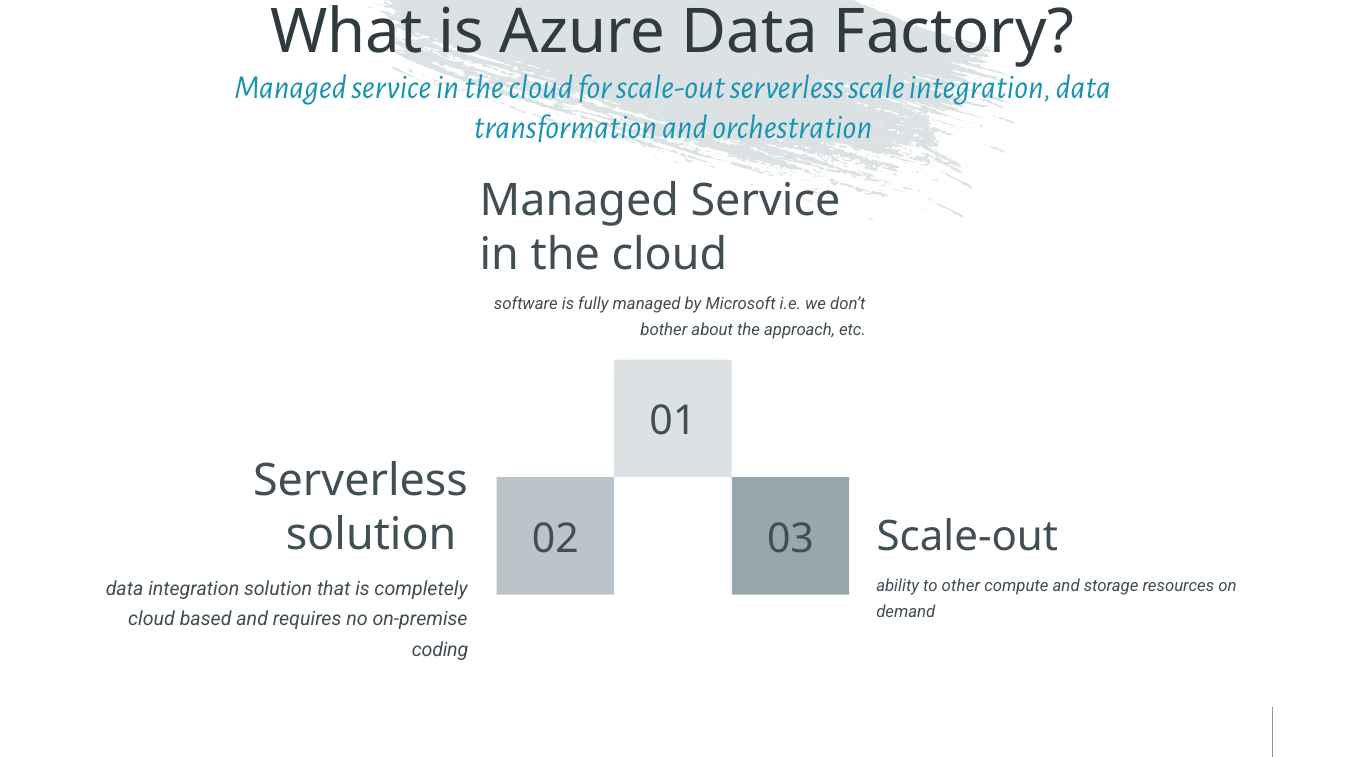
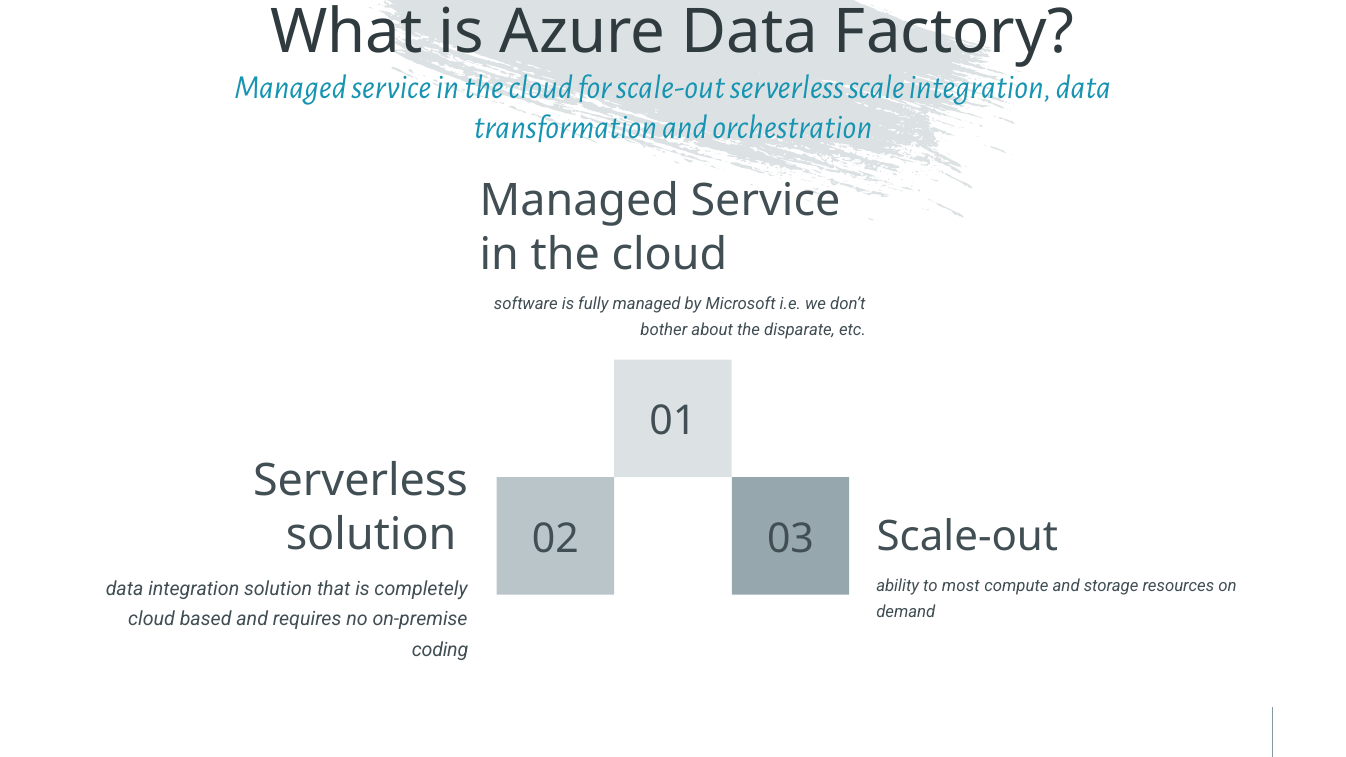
approach: approach -> disparate
other: other -> most
